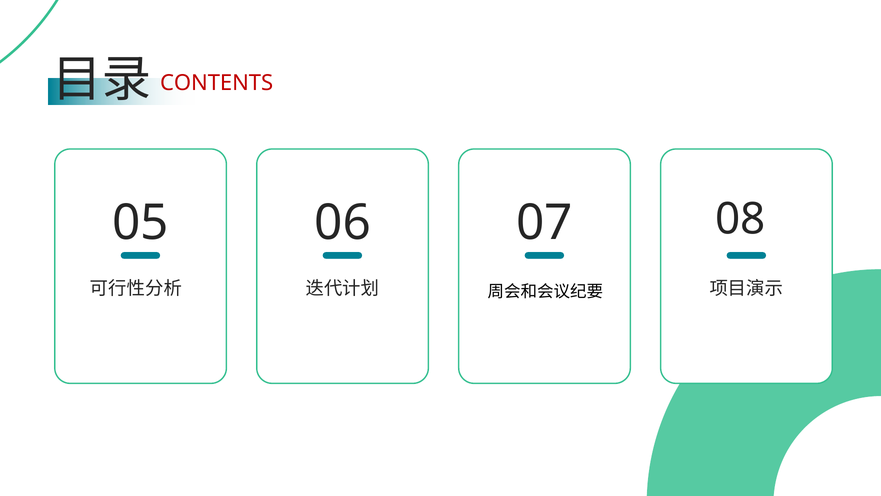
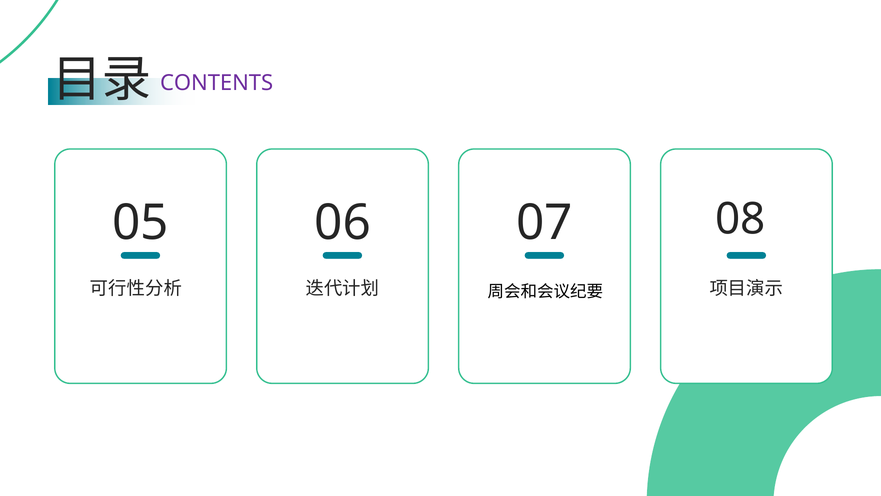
CONTENTS colour: red -> purple
